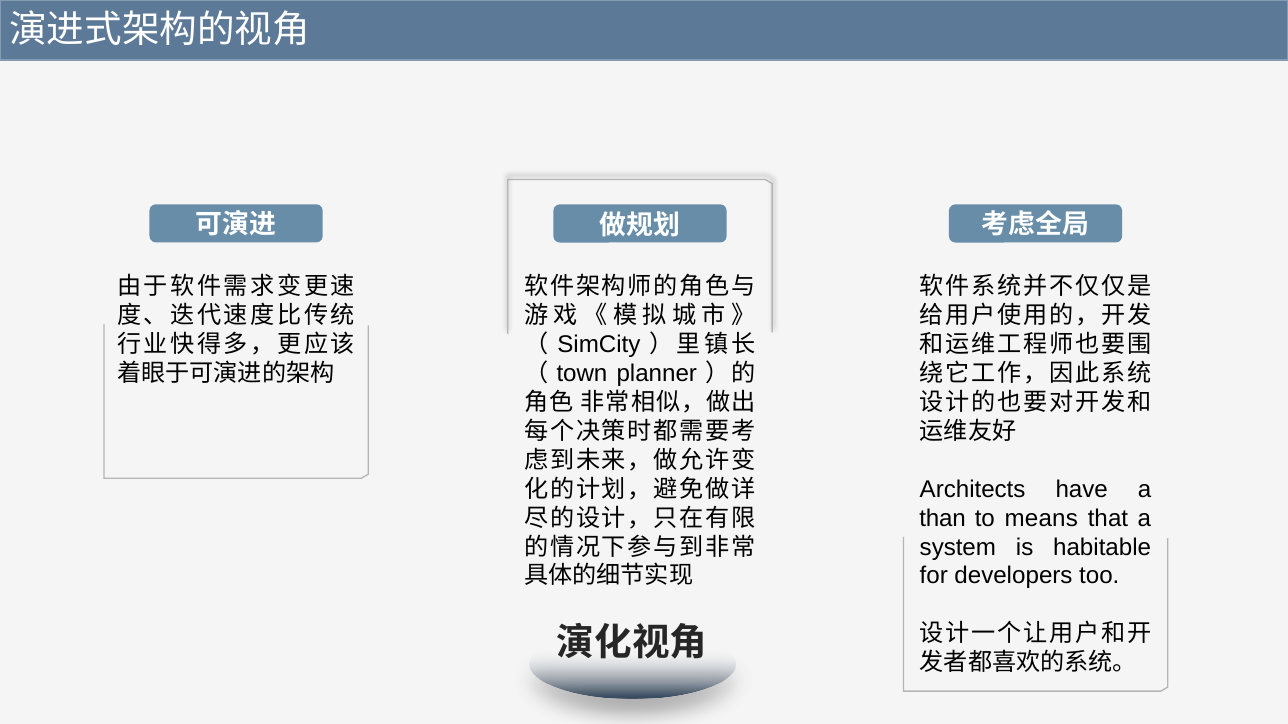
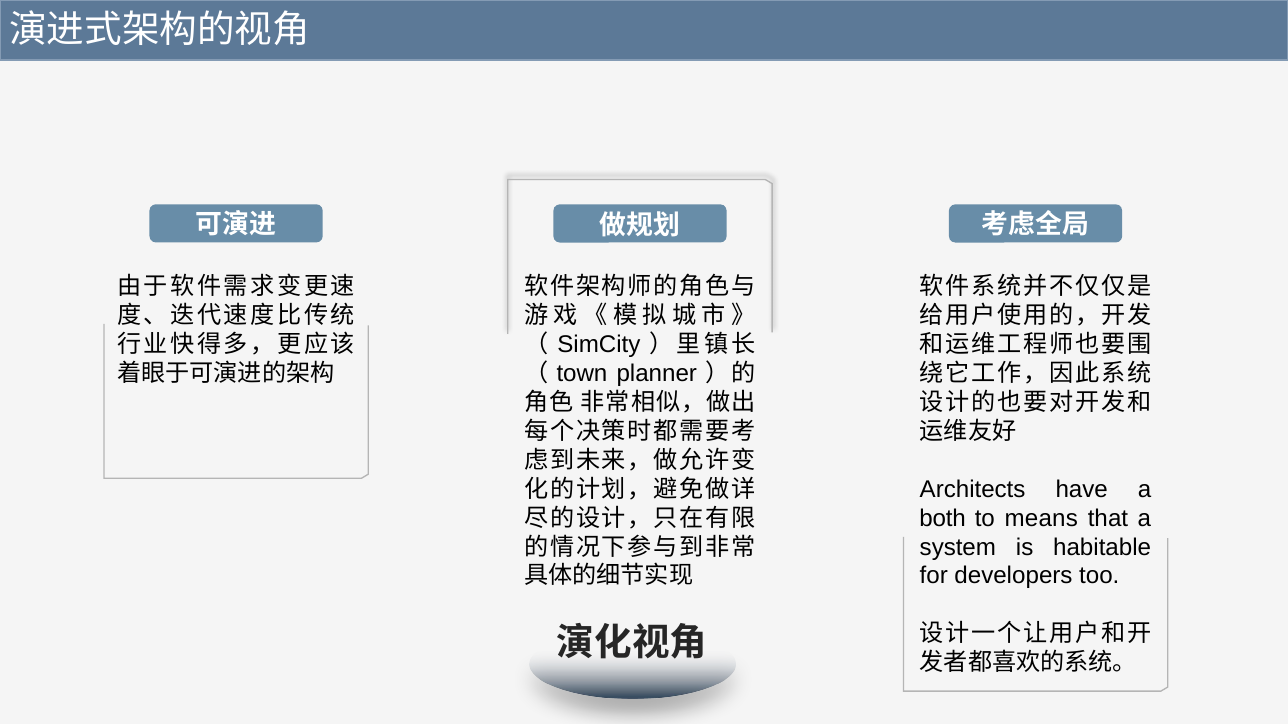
than: than -> both
